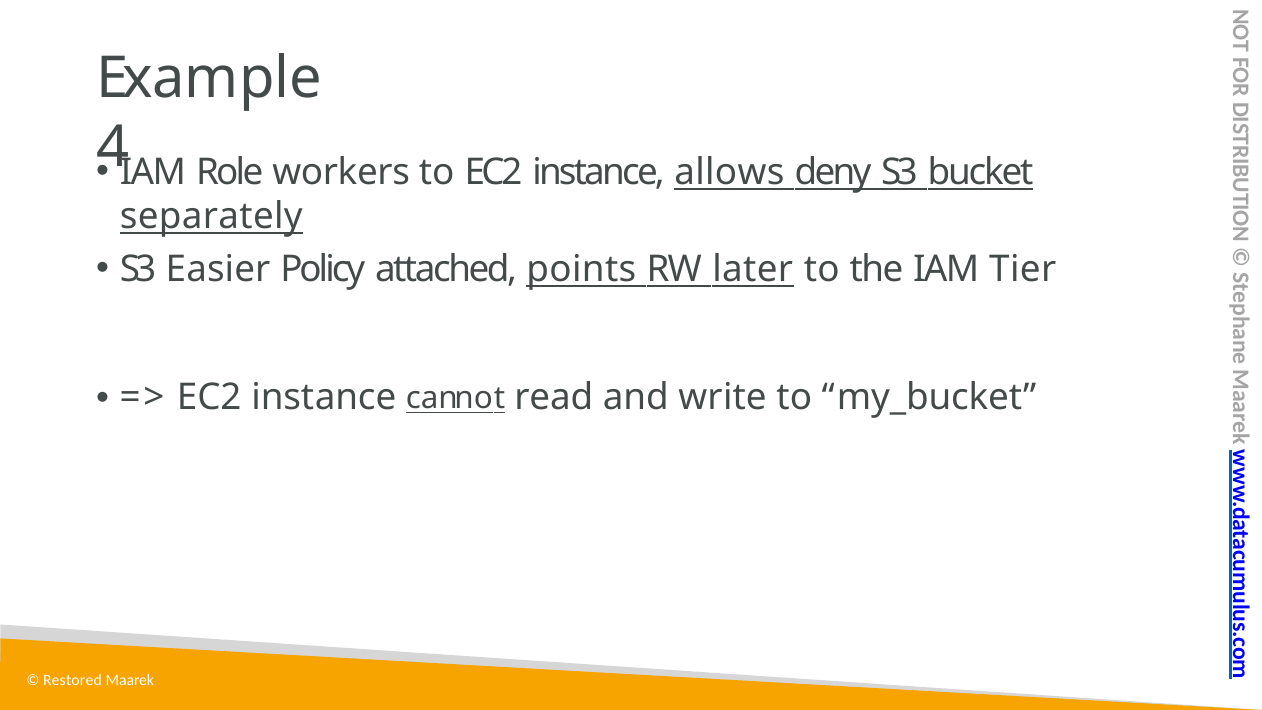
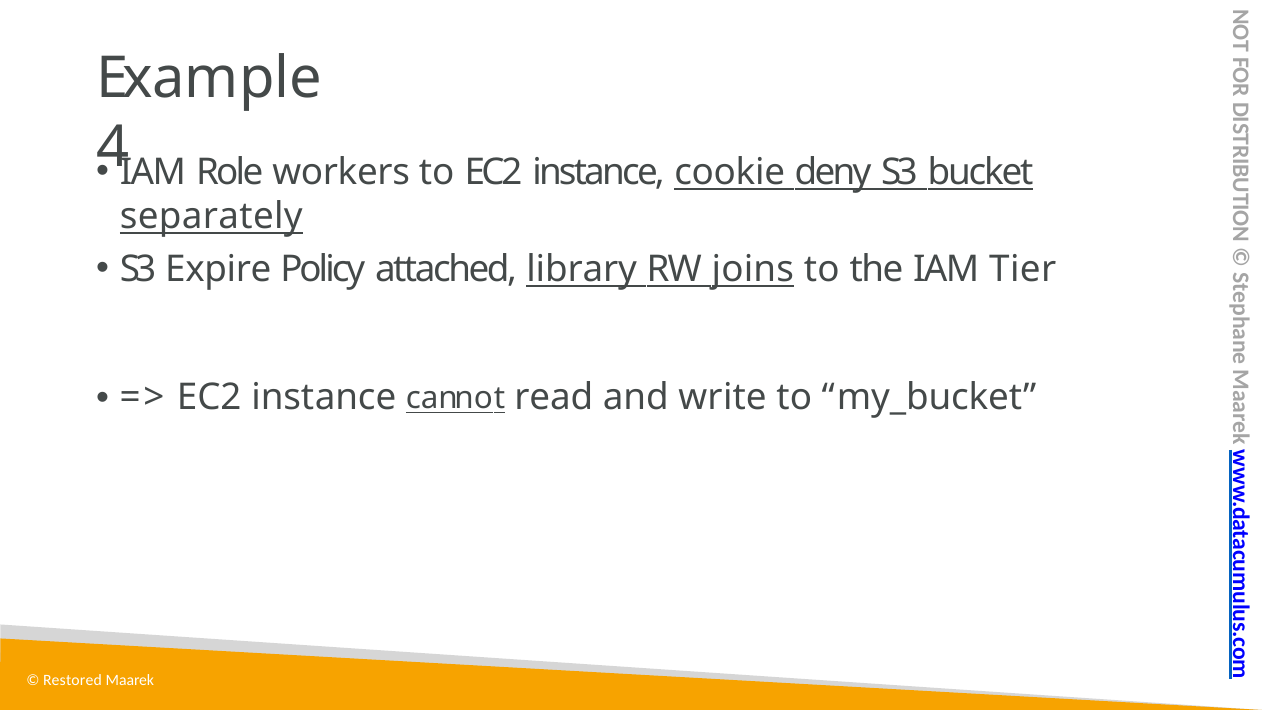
allows: allows -> cookie
Easier: Easier -> Expire
points: points -> library
later: later -> joins
